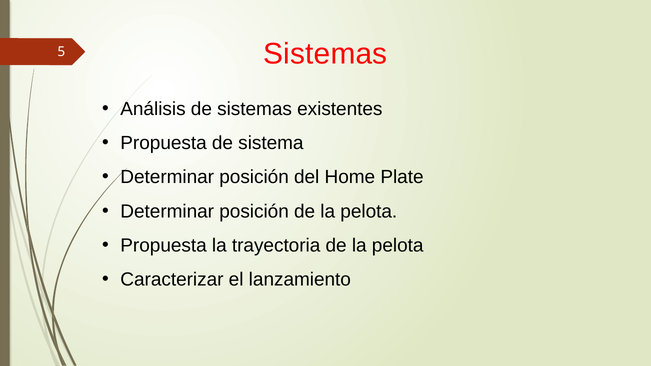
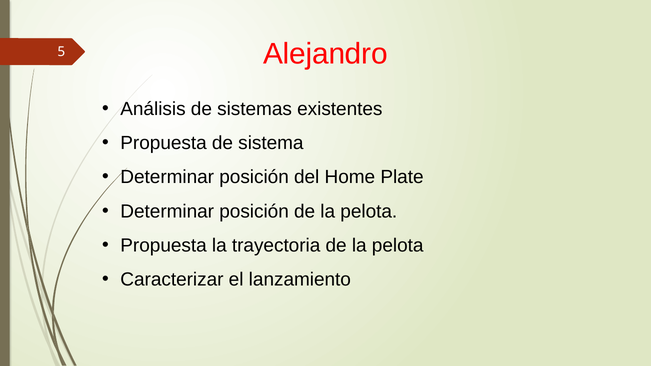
Sistemas at (325, 54): Sistemas -> Alejandro
